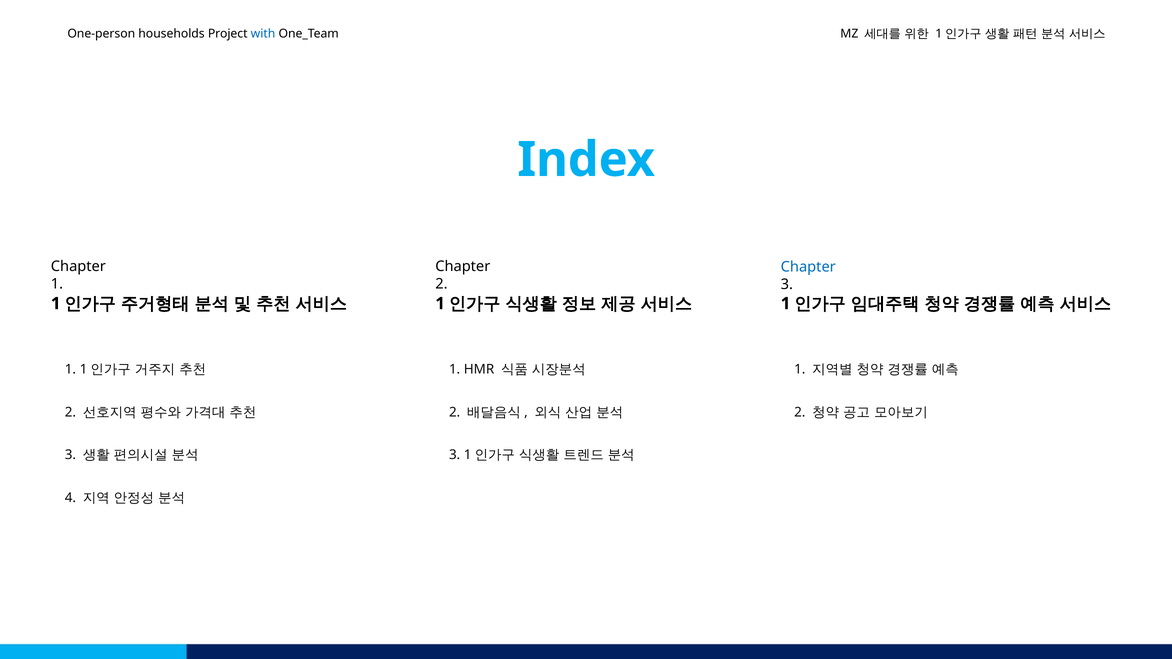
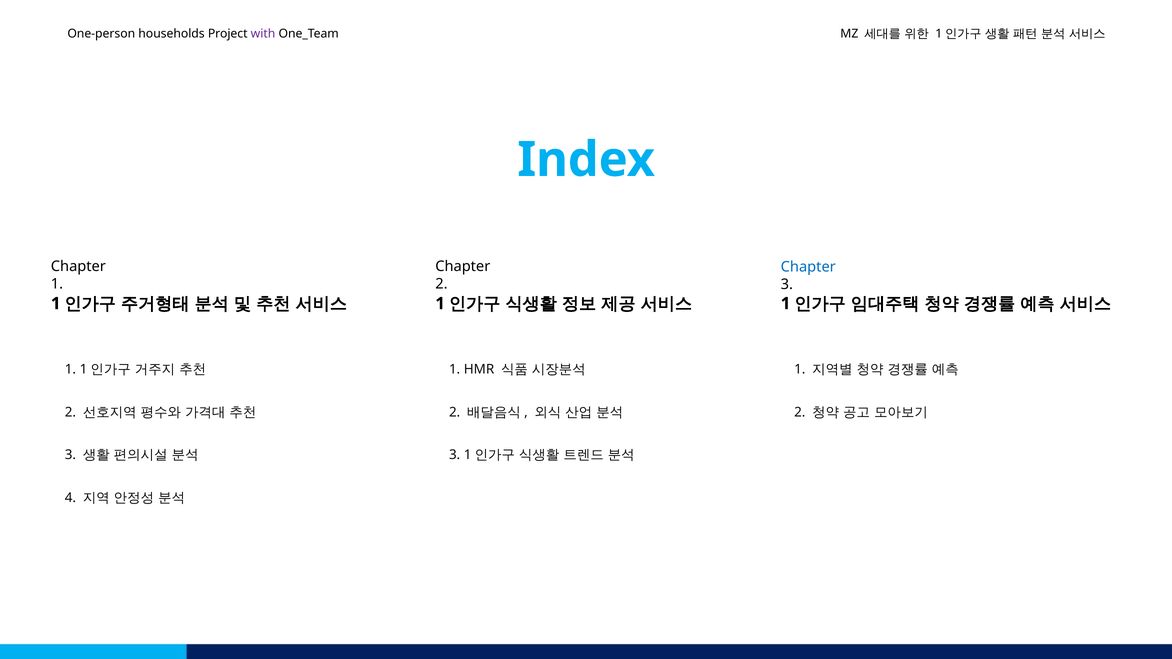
with colour: blue -> purple
